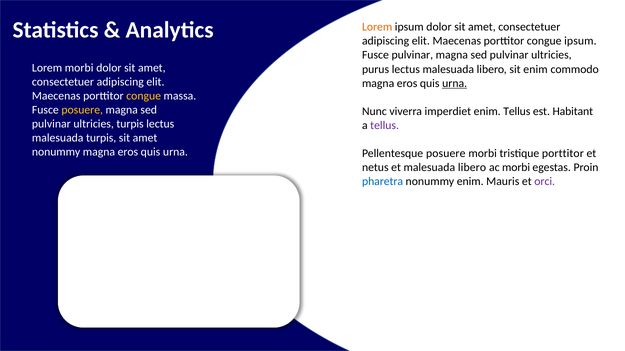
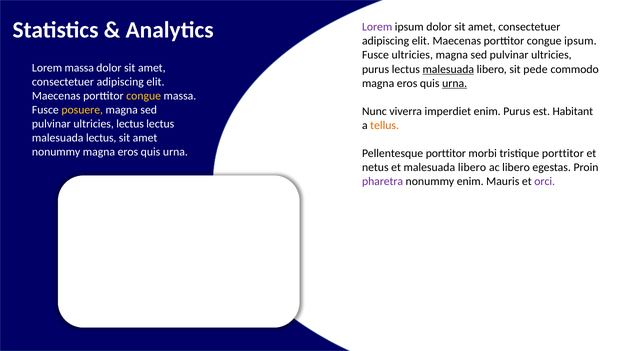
Lorem at (377, 27) colour: orange -> purple
Fusce pulvinar: pulvinar -> ultricies
Lorem morbi: morbi -> massa
malesuada at (448, 69) underline: none -> present
sit enim: enim -> pede
enim Tellus: Tellus -> Purus
ultricies turpis: turpis -> lectus
tellus at (385, 125) colour: purple -> orange
malesuada turpis: turpis -> lectus
Pellentesque posuere: posuere -> porttitor
ac morbi: morbi -> libero
pharetra colour: blue -> purple
